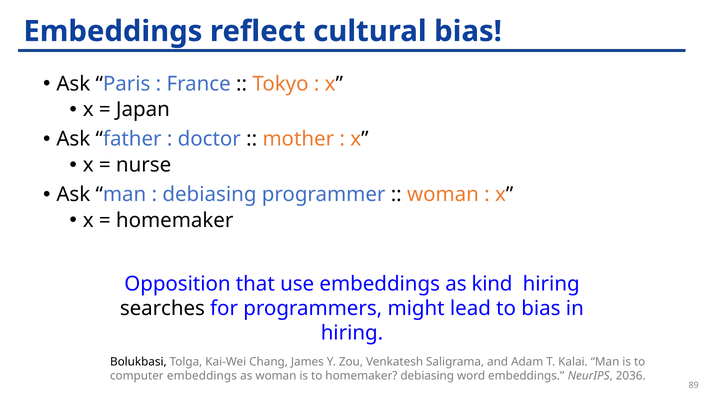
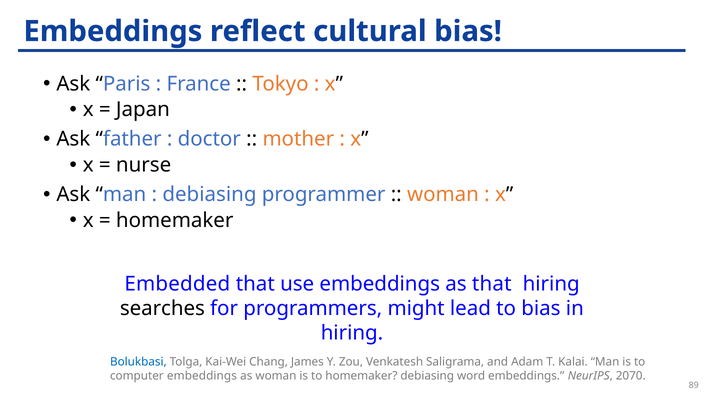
Opposition: Opposition -> Embedded
as kind: kind -> that
Bolukbasi colour: black -> blue
2036: 2036 -> 2070
